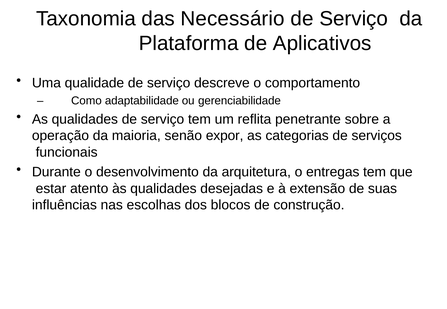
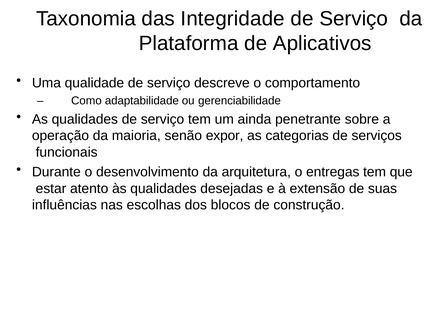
Necessário: Necessário -> Integridade
reflita: reflita -> ainda
